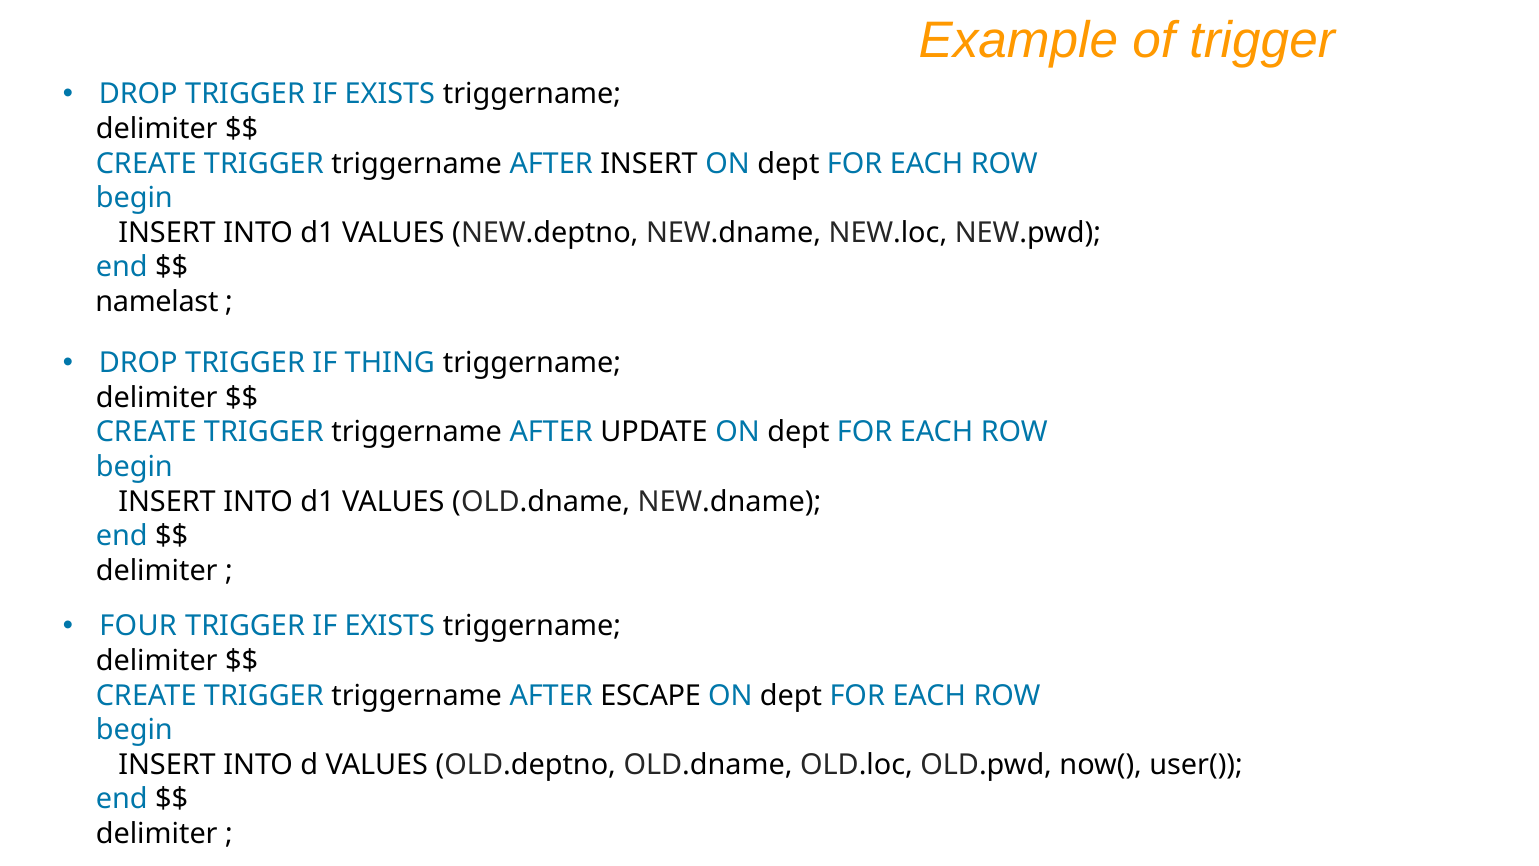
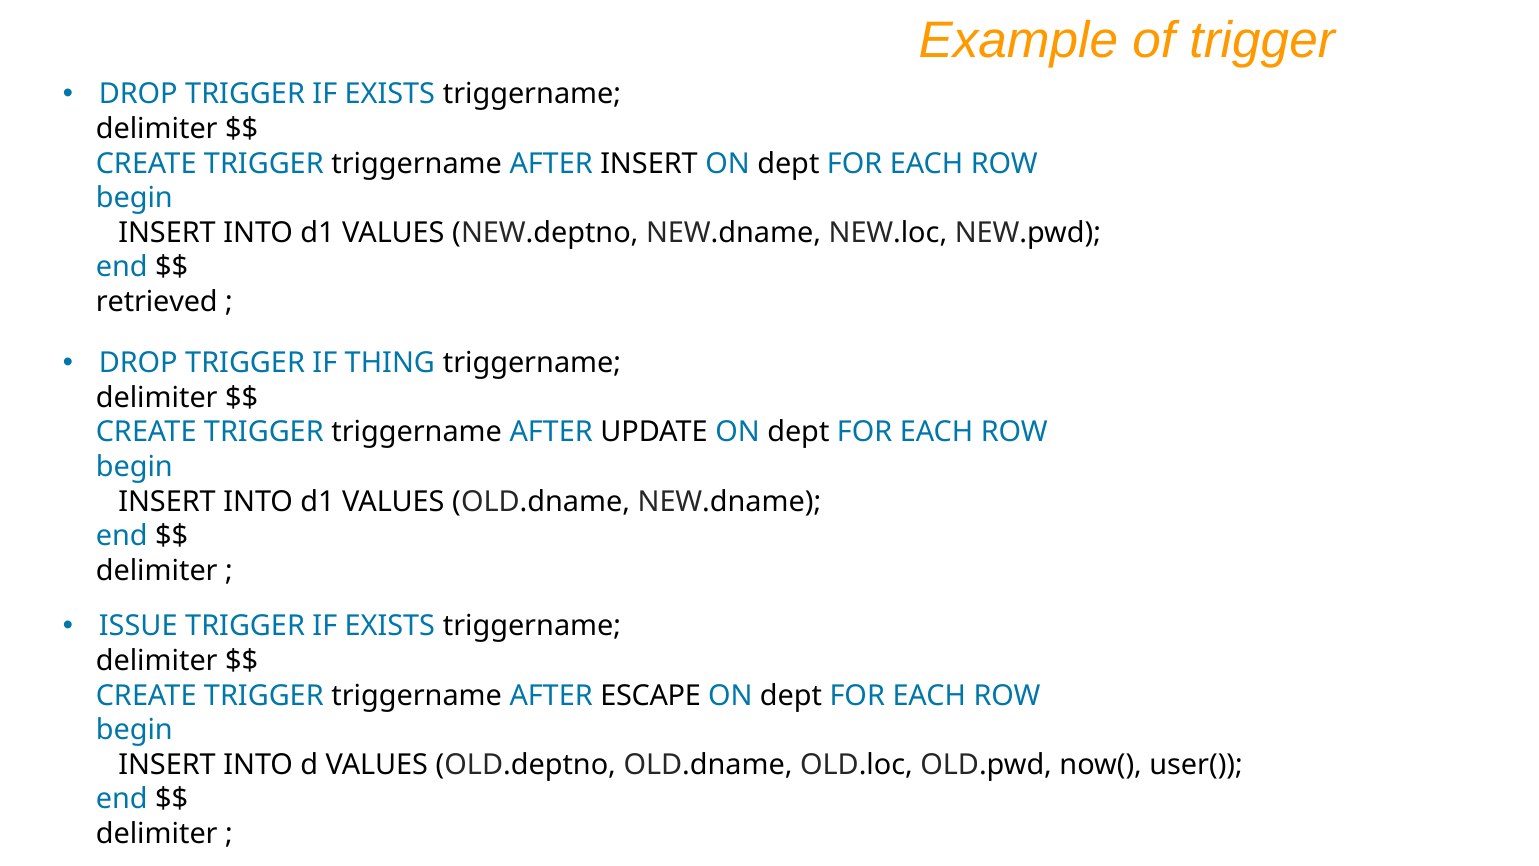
namelast: namelast -> retrieved
FOUR: FOUR -> ISSUE
